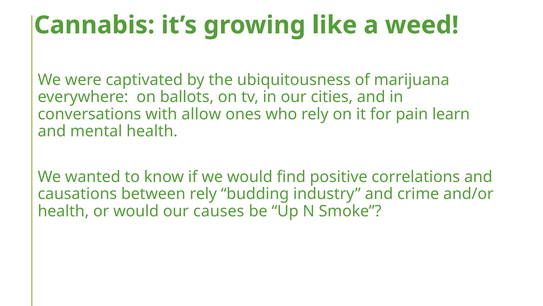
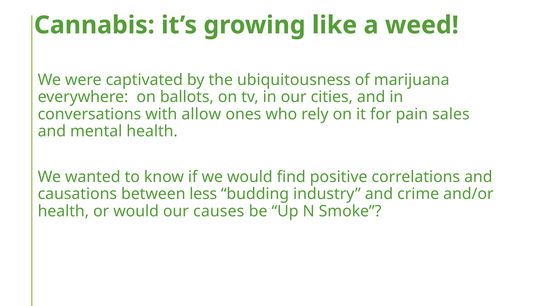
learn: learn -> sales
between rely: rely -> less
